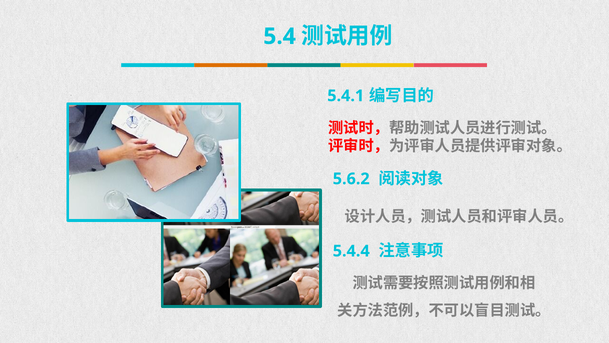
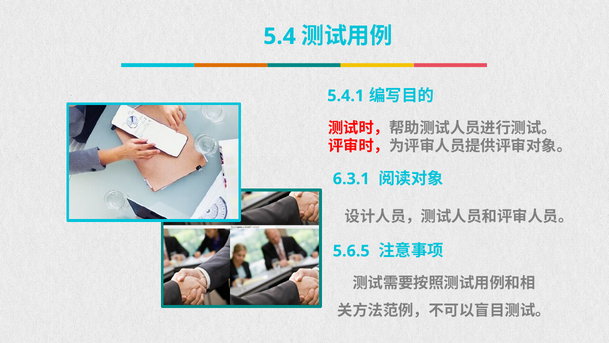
5.6.2: 5.6.2 -> 6.3.1
5.4.4: 5.4.4 -> 5.6.5
